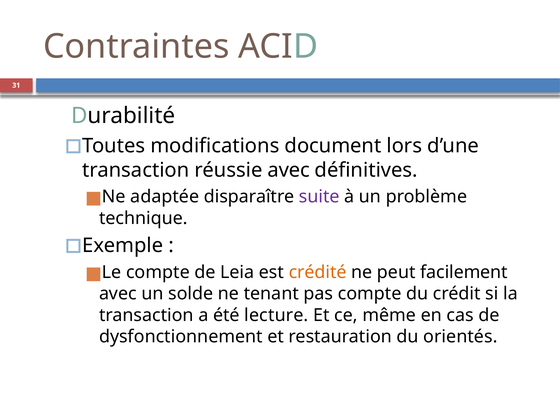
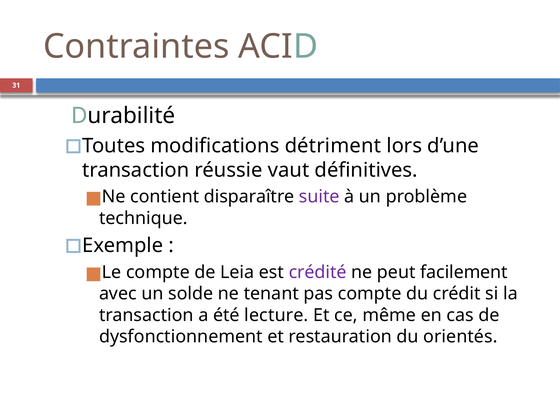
document: document -> détriment
réussie avec: avec -> vaut
adaptée: adaptée -> contient
crédité colour: orange -> purple
